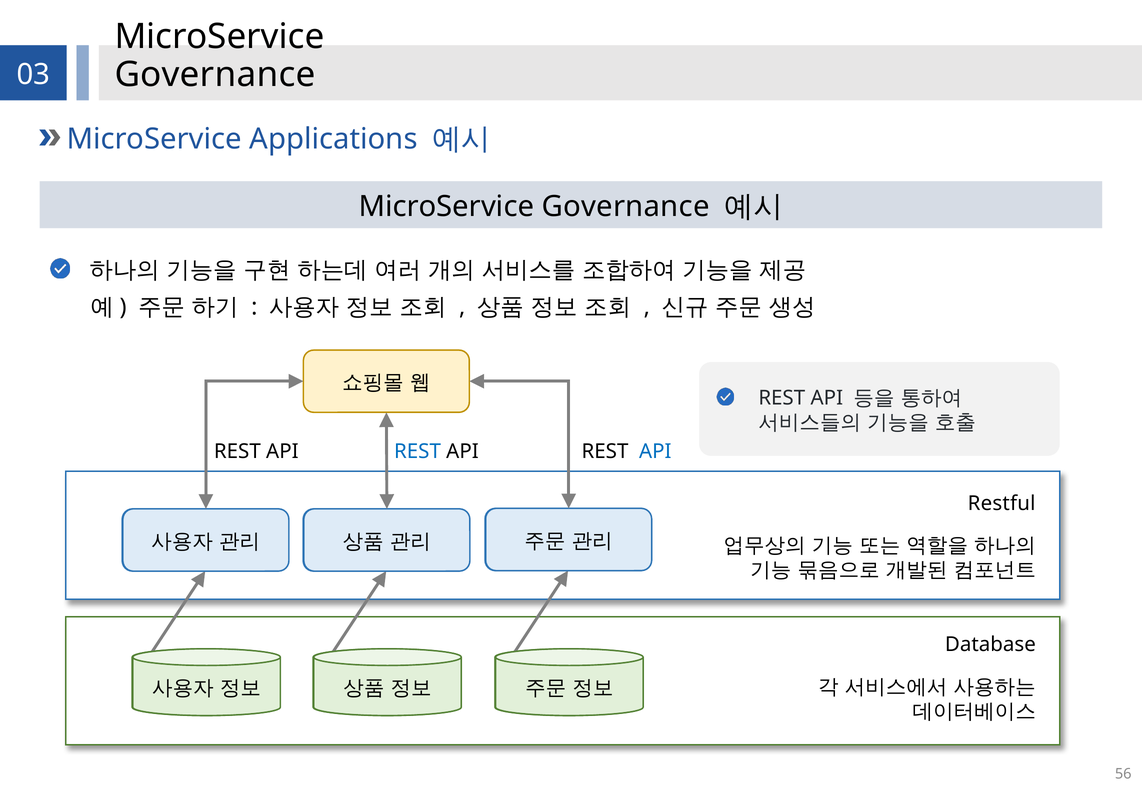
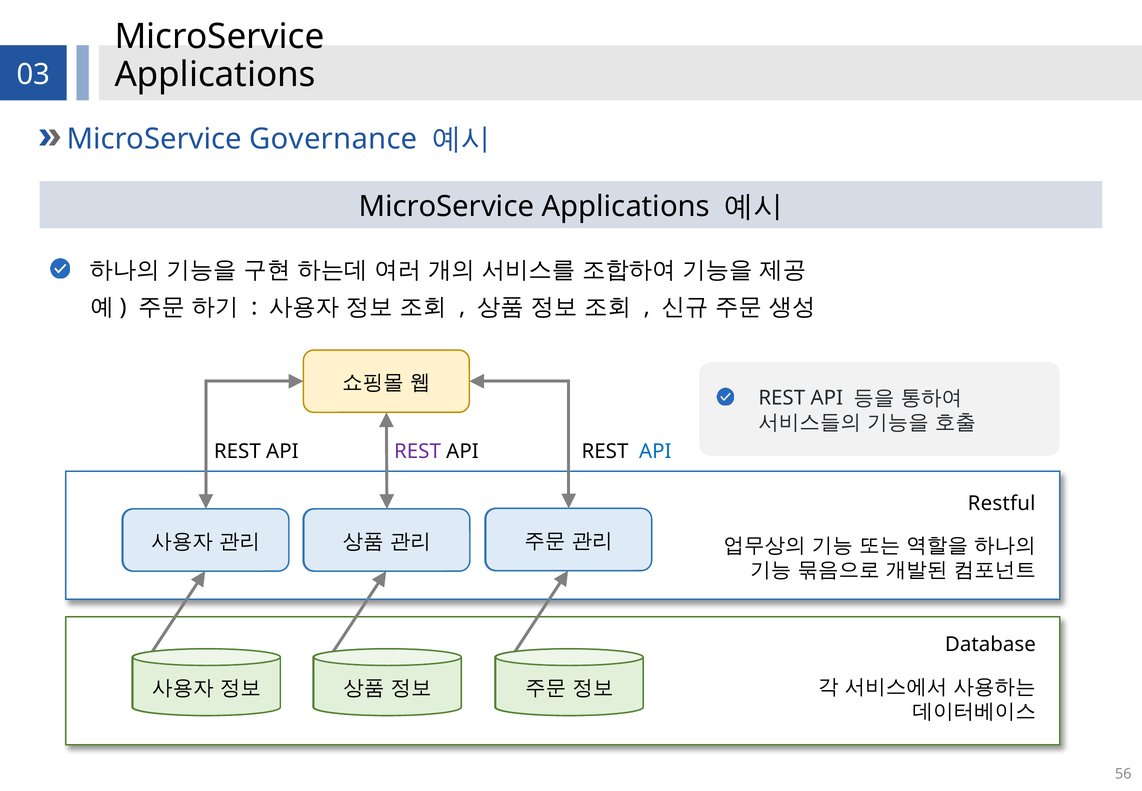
Governance at (215, 75): Governance -> Applications
Applications: Applications -> Governance
Governance at (626, 207): Governance -> Applications
REST at (417, 451) colour: blue -> purple
